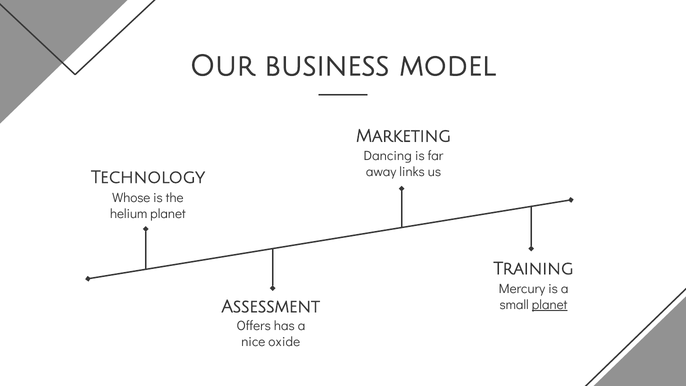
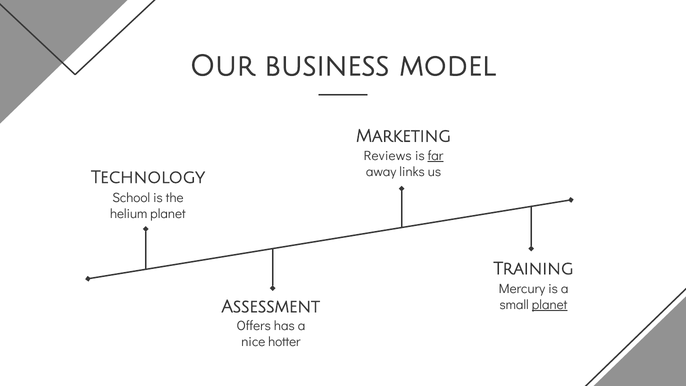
Dancing: Dancing -> Reviews
far underline: none -> present
Whose: Whose -> School
oxide: oxide -> hotter
